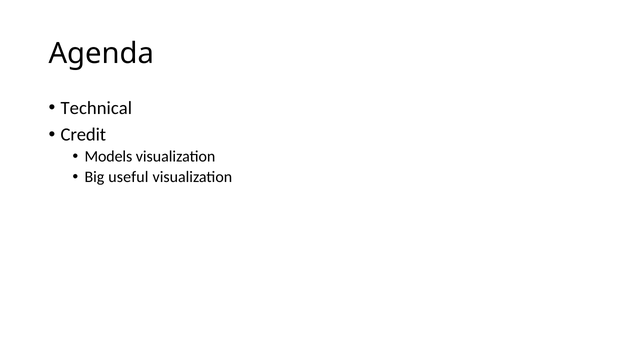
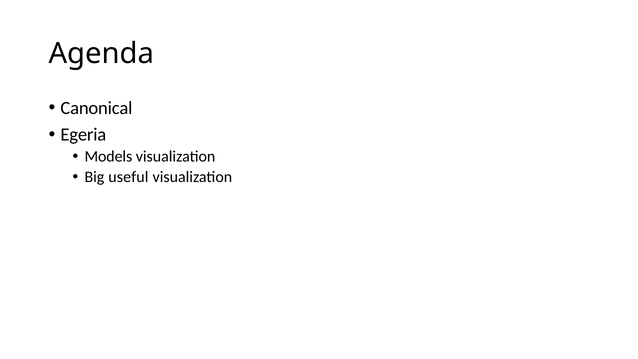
Technical: Technical -> Canonical
Credit: Credit -> Egeria
